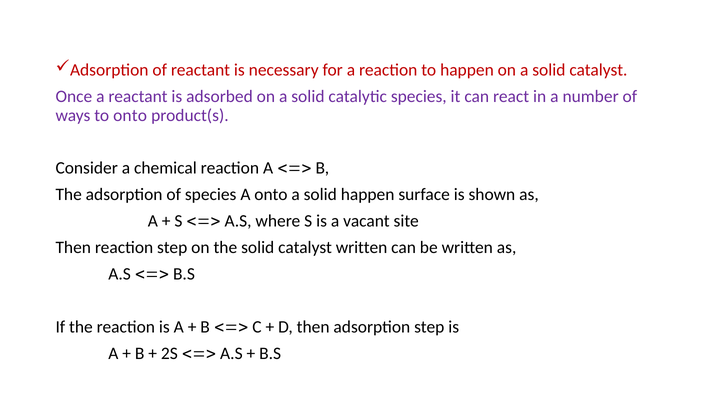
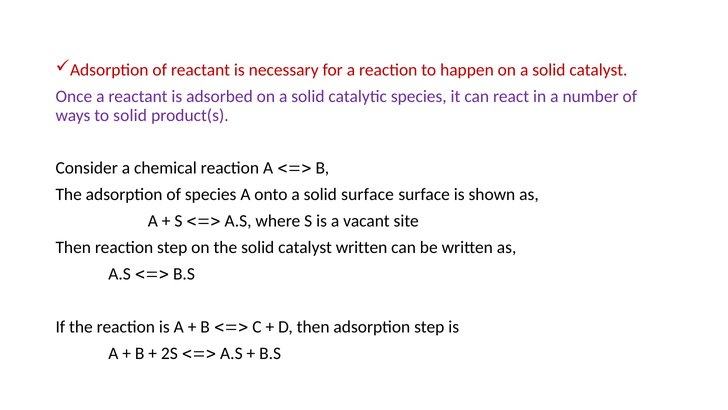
to onto: onto -> solid
solid happen: happen -> surface
